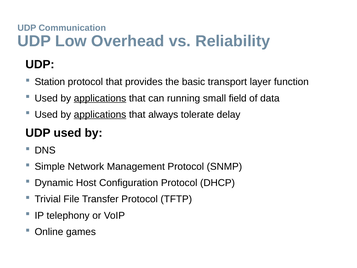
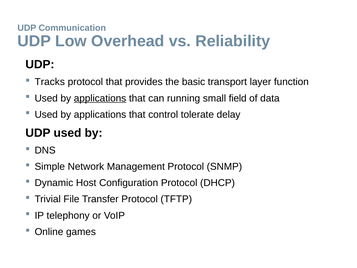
Station: Station -> Tracks
applications at (100, 114) underline: present -> none
always: always -> control
